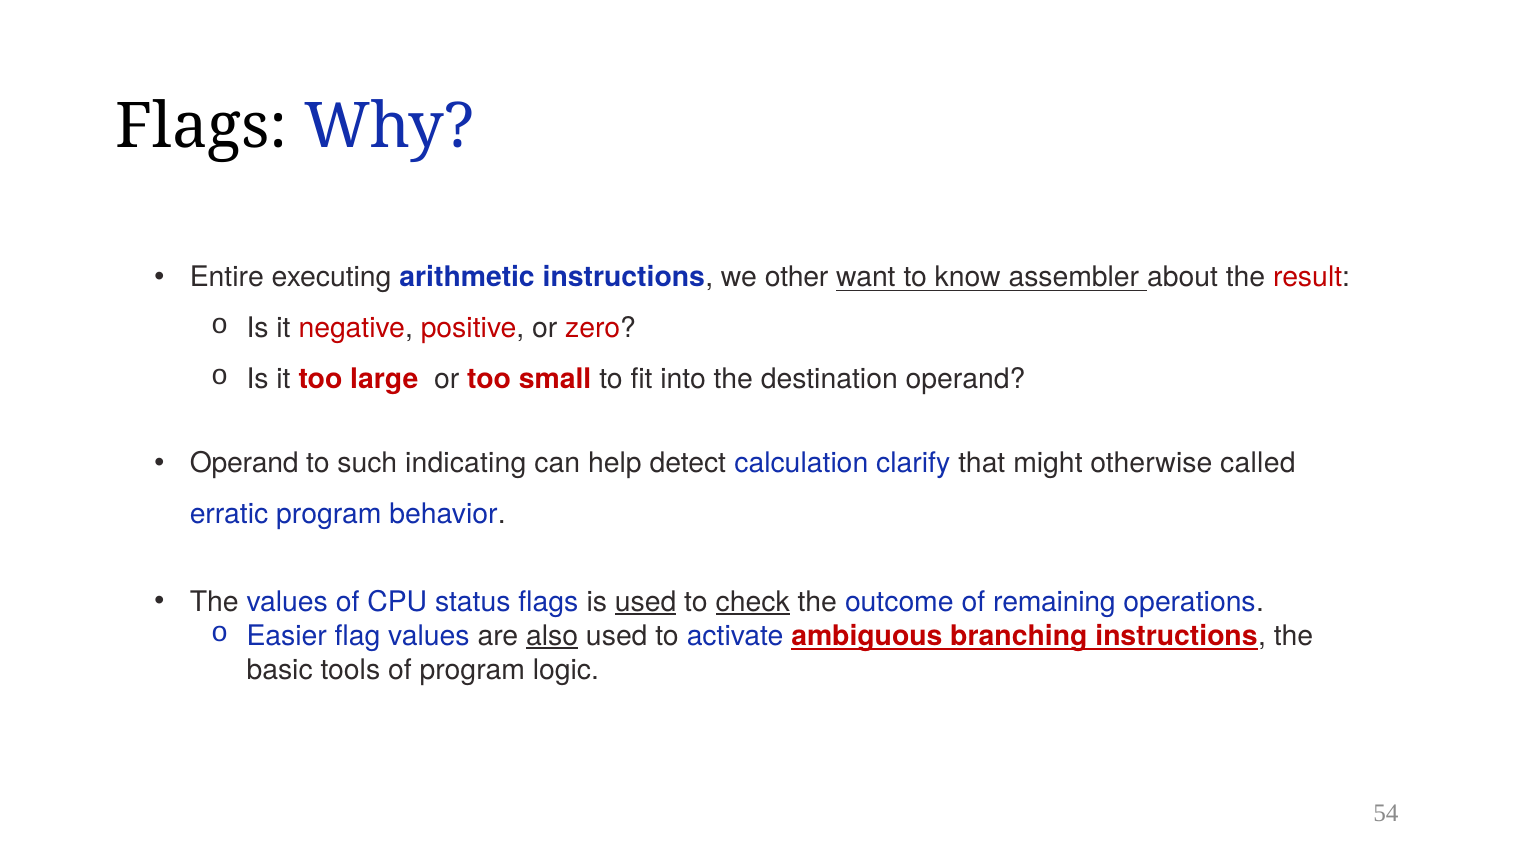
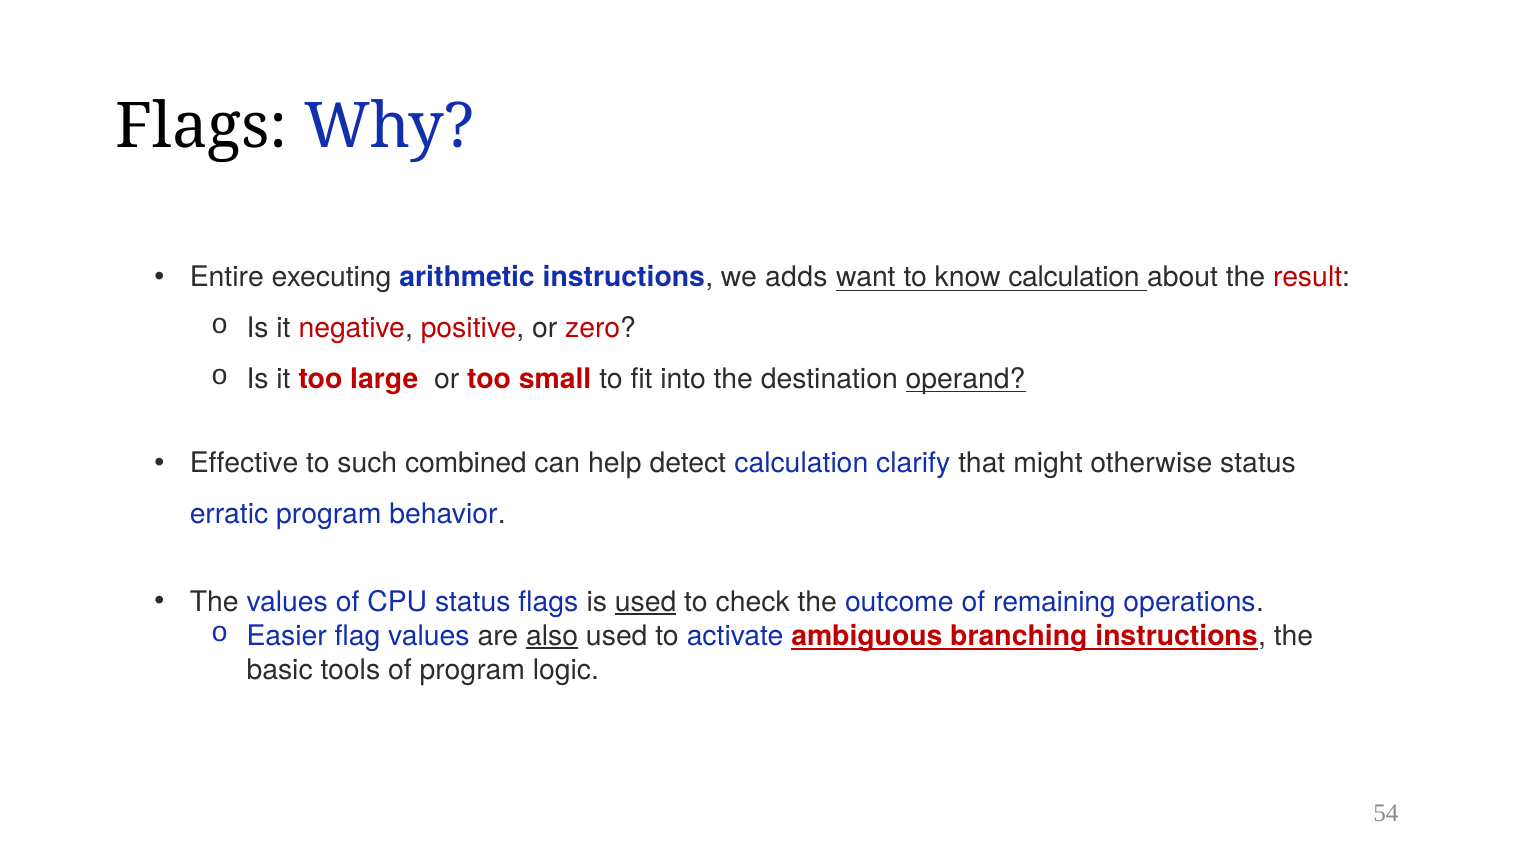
other: other -> adds
know assembler: assembler -> calculation
operand at (966, 380) underline: none -> present
Operand at (244, 464): Operand -> Effective
indicating: indicating -> combined
otherwise called: called -> status
check underline: present -> none
